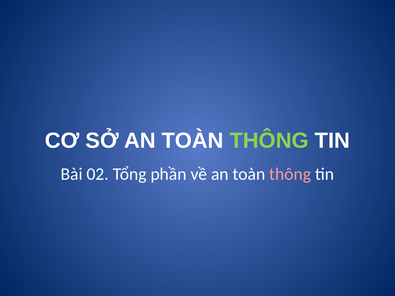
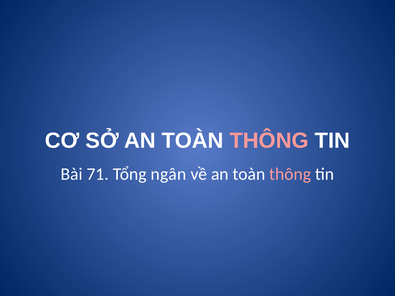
THÔNG at (269, 141) colour: light green -> pink
02: 02 -> 71
phần: phần -> ngân
